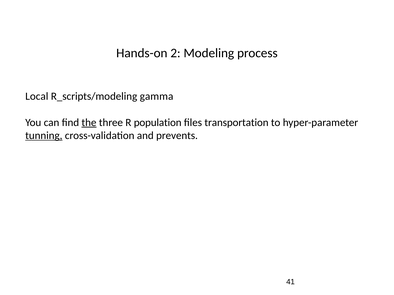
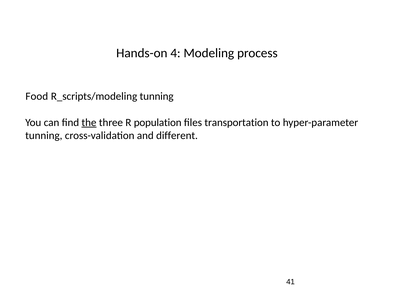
2: 2 -> 4
Local: Local -> Food
R_scripts/modeling gamma: gamma -> tunning
tunning at (44, 136) underline: present -> none
prevents: prevents -> different
